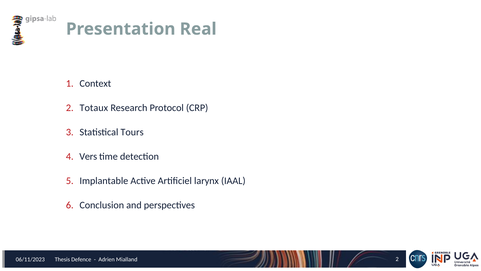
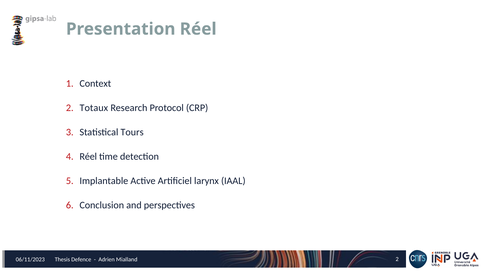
Presentation Real: Real -> Réel
Vers at (88, 156): Vers -> Réel
